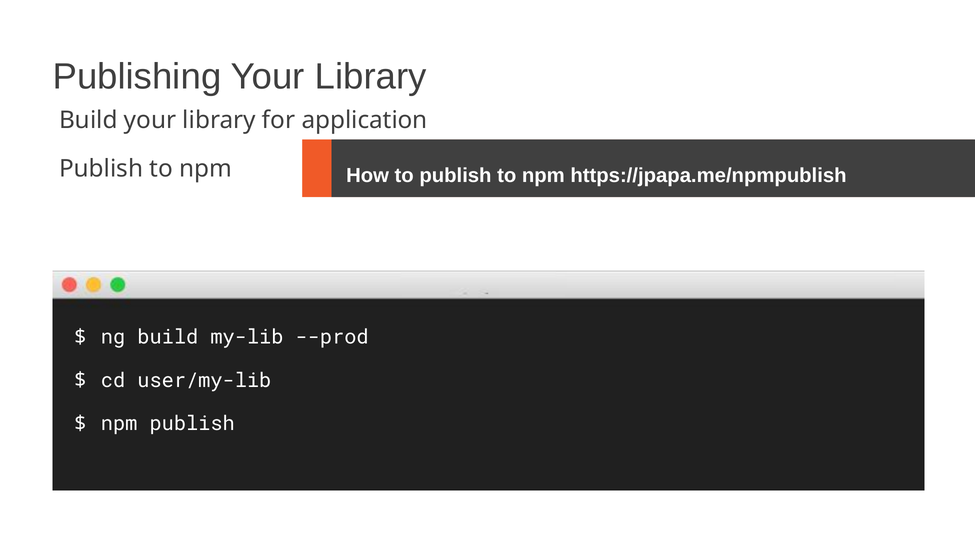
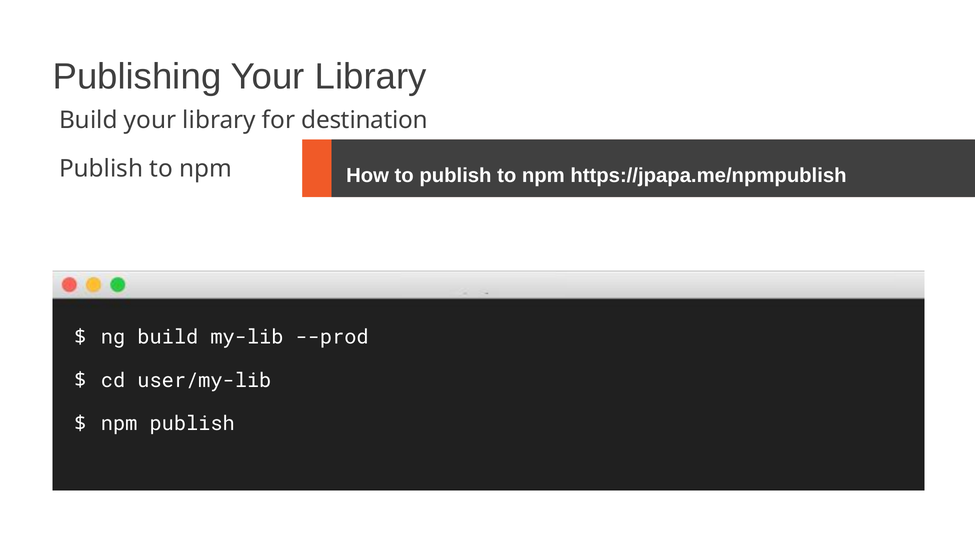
application: application -> destination
